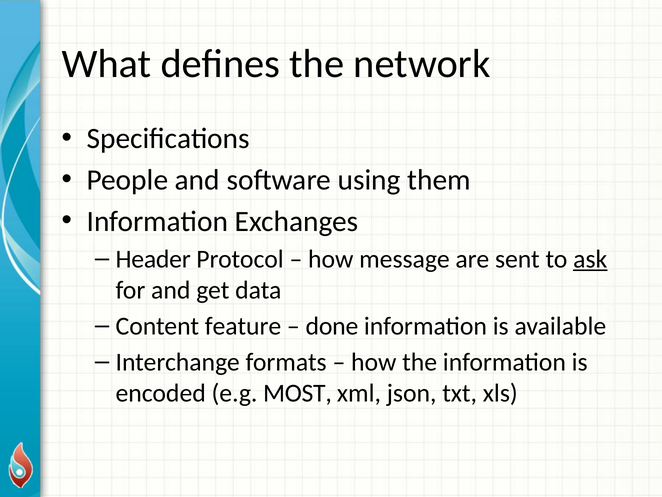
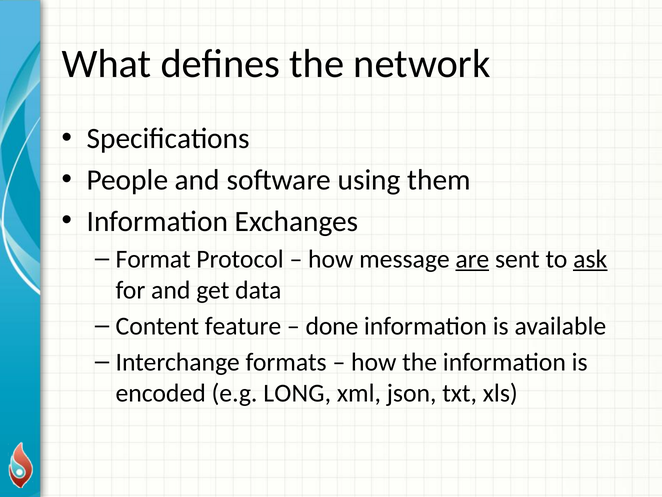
Header: Header -> Format
are underline: none -> present
MOST: MOST -> LONG
